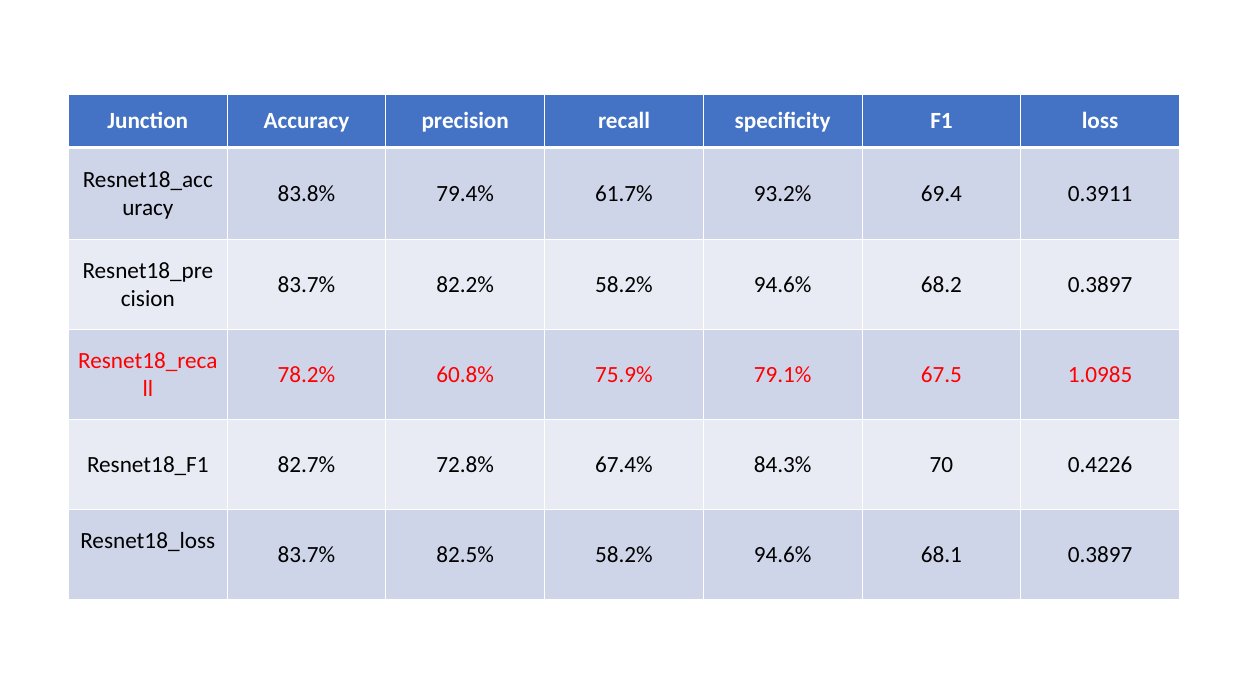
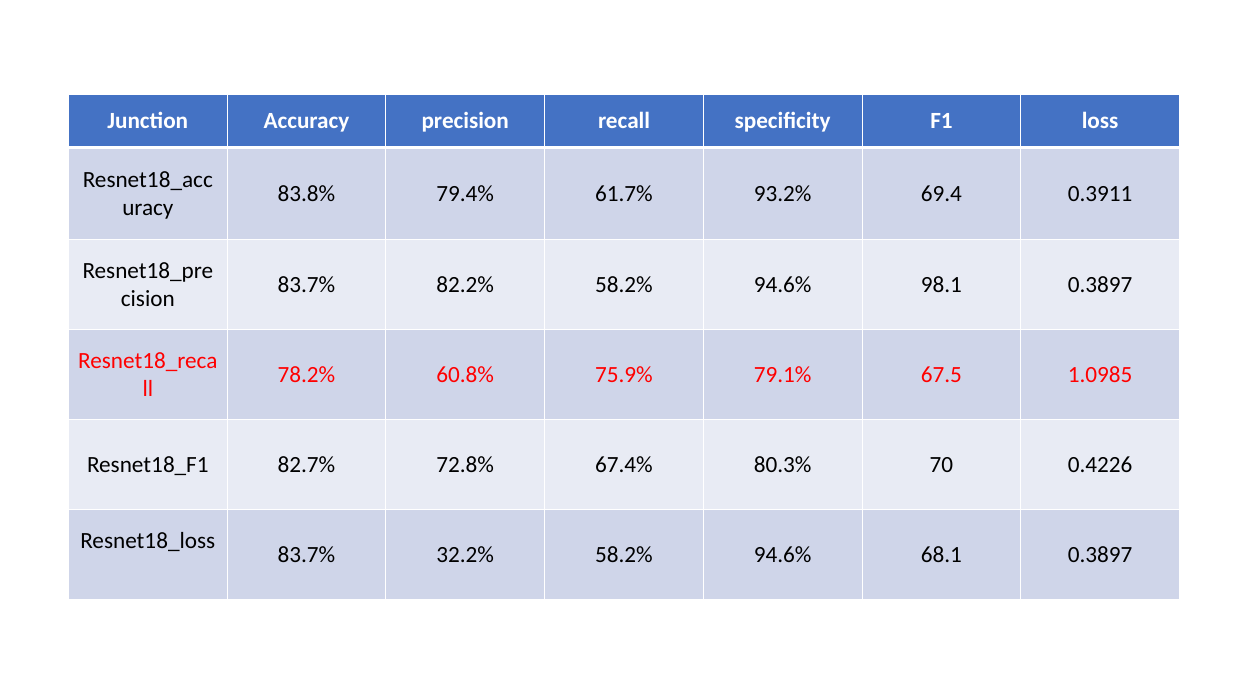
68.2: 68.2 -> 98.1
84.3%: 84.3% -> 80.3%
82.5%: 82.5% -> 32.2%
